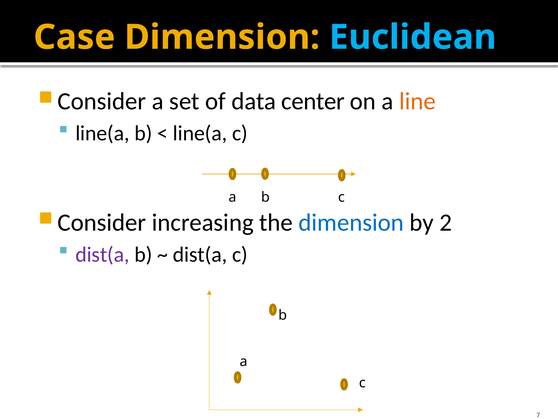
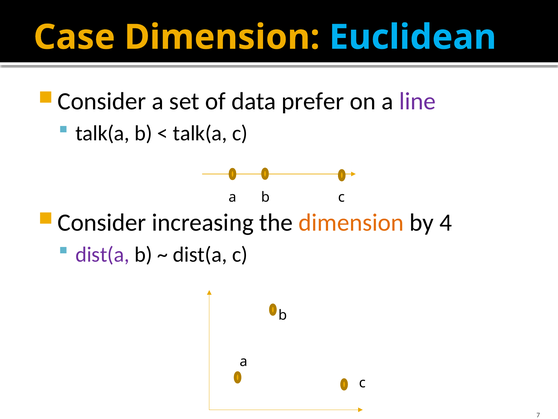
center: center -> prefer
line colour: orange -> purple
line(a at (102, 133): line(a -> talk(a
line(a at (200, 133): line(a -> talk(a
dimension at (351, 222) colour: blue -> orange
2: 2 -> 4
